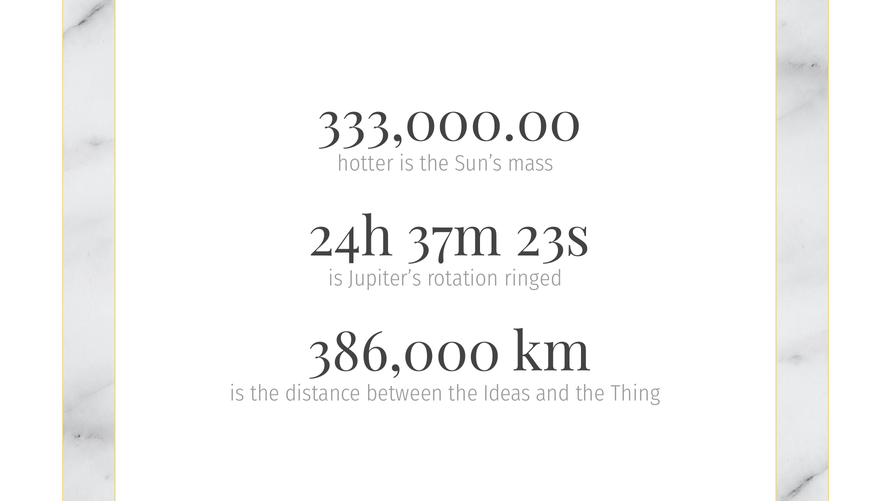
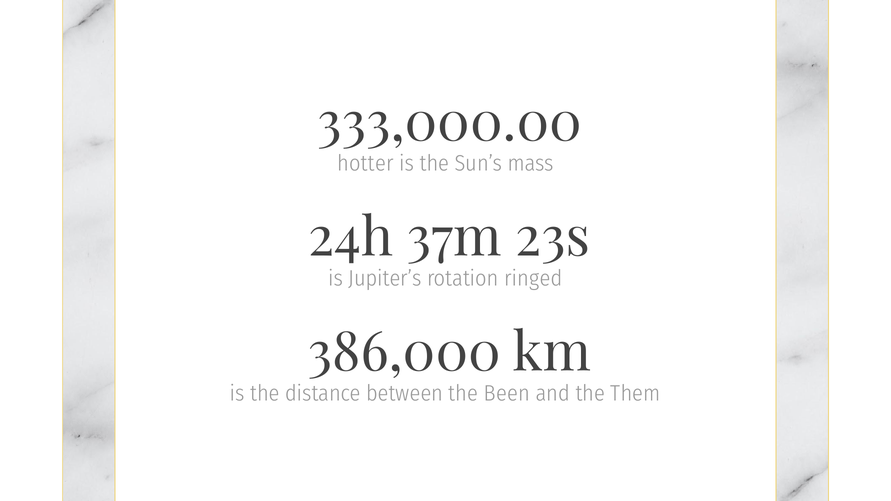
Ideas: Ideas -> Been
Thing: Thing -> Them
